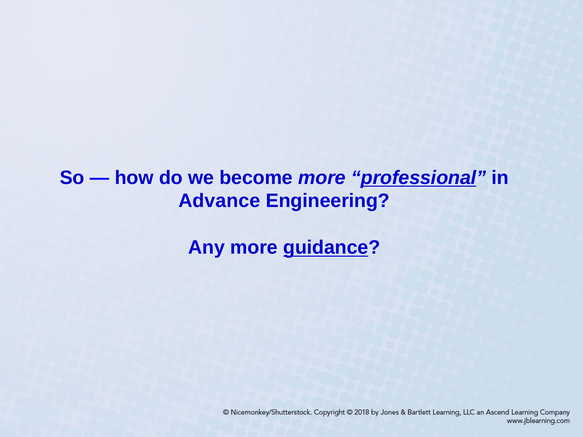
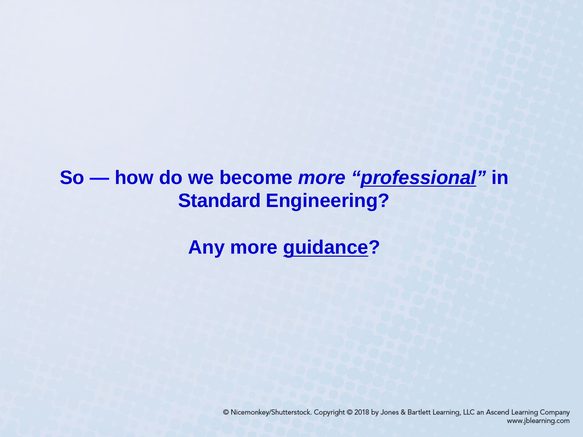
Advance: Advance -> Standard
